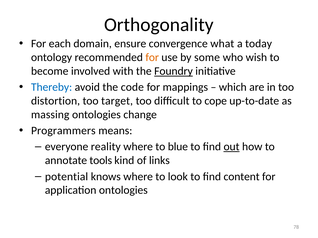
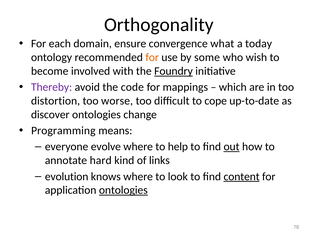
Thereby colour: blue -> purple
target: target -> worse
massing: massing -> discover
Programmers: Programmers -> Programming
reality: reality -> evolve
blue: blue -> help
tools: tools -> hard
potential: potential -> evolution
content underline: none -> present
ontologies at (123, 191) underline: none -> present
